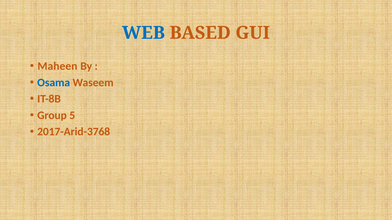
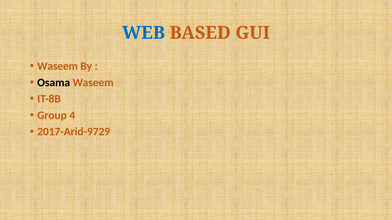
Maheen at (57, 66): Maheen -> Waseem
Osama colour: blue -> black
5: 5 -> 4
2017-Arid-3768: 2017-Arid-3768 -> 2017-Arid-9729
